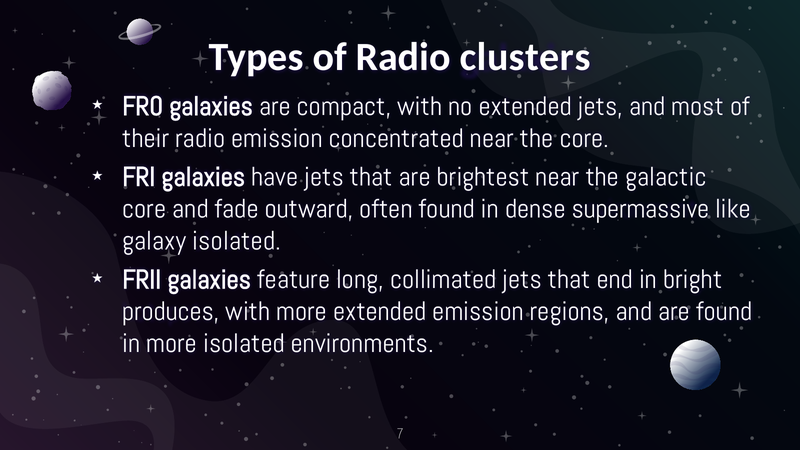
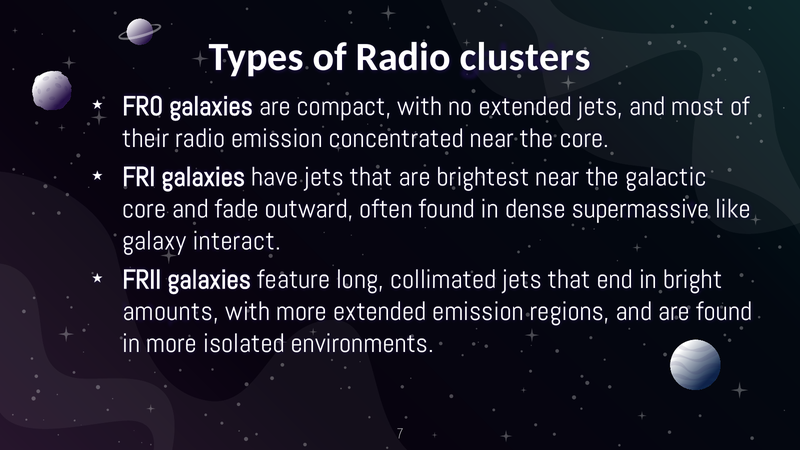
galaxy isolated: isolated -> interact
produces: produces -> amounts
